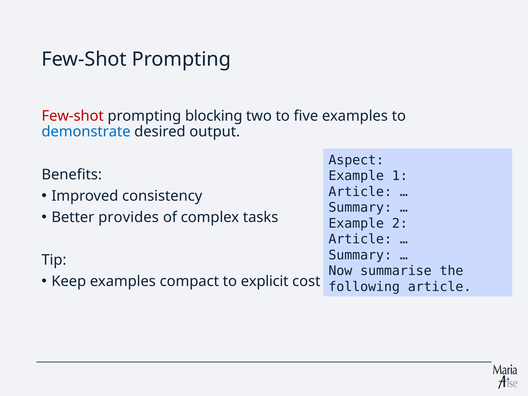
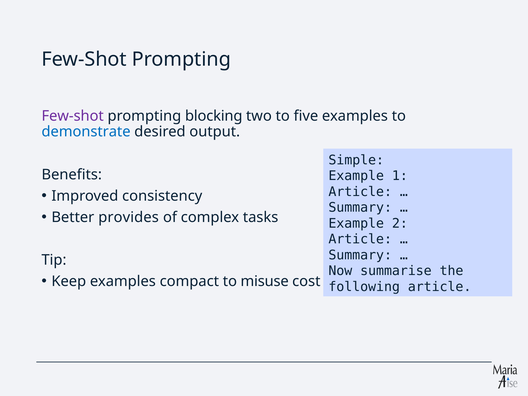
Few-shot at (73, 116) colour: red -> purple
Aspect: Aspect -> Simple
explicit: explicit -> misuse
